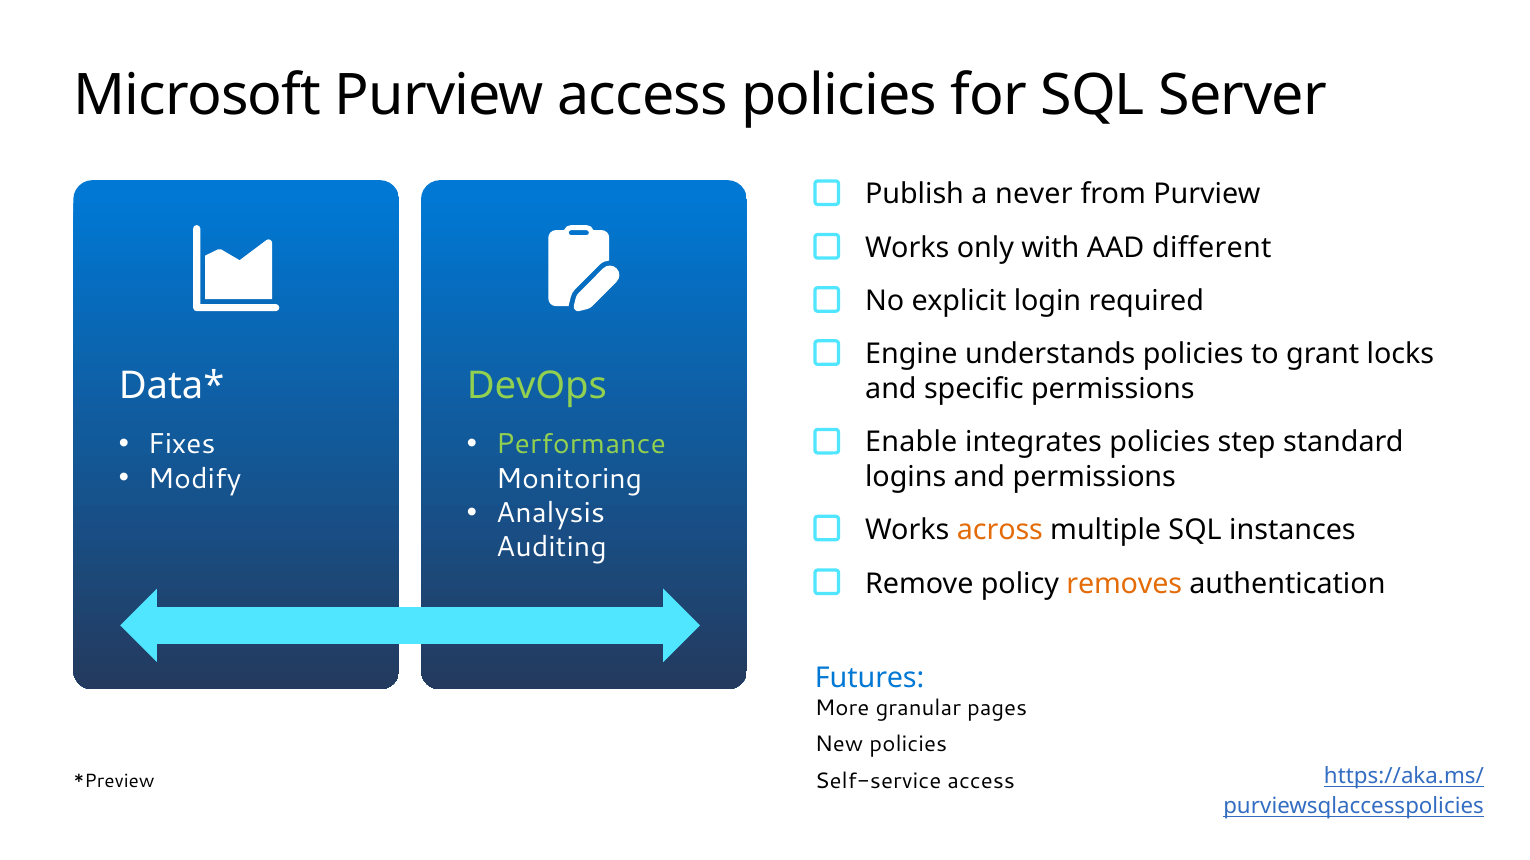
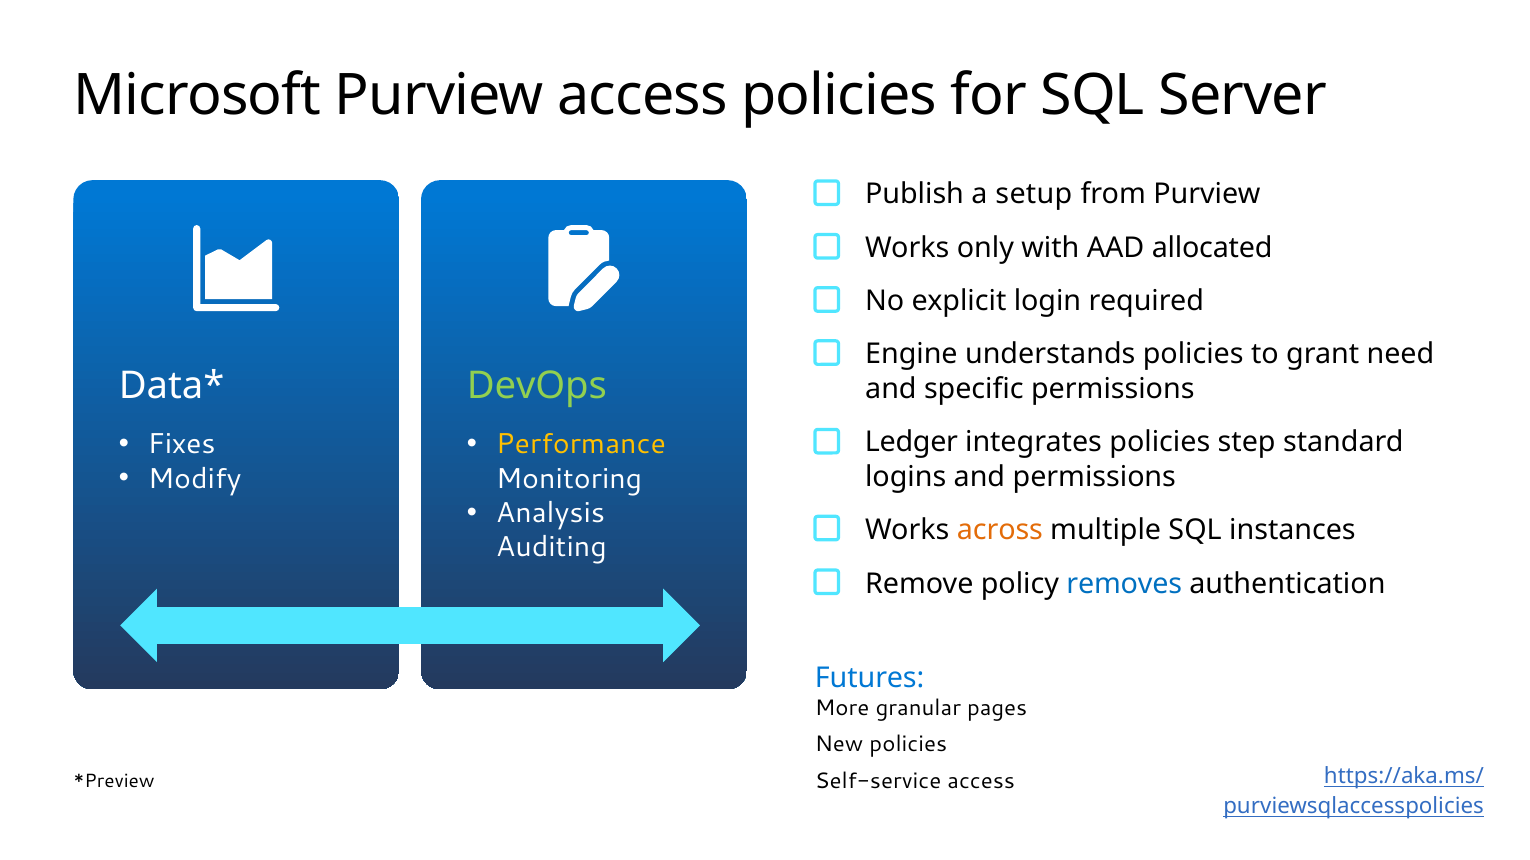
never: never -> setup
different: different -> allocated
locks: locks -> need
Performance colour: light green -> yellow
Enable: Enable -> Ledger
removes colour: orange -> blue
